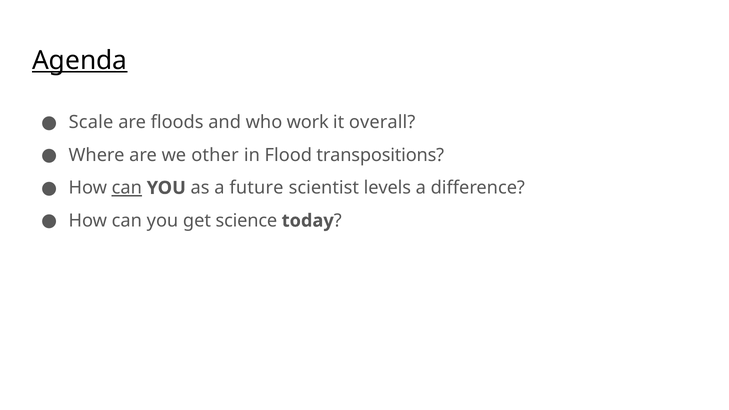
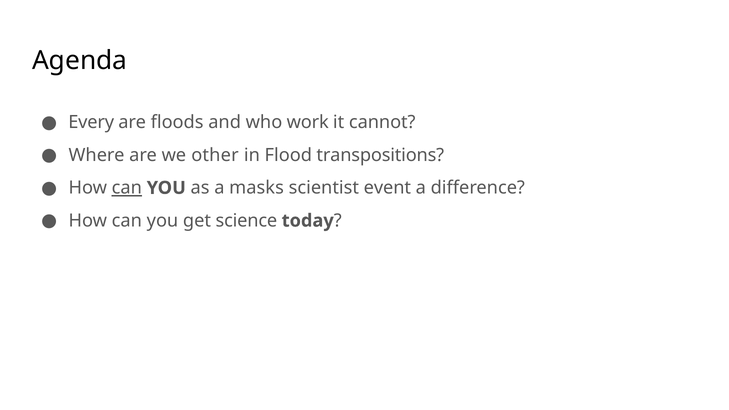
Agenda underline: present -> none
Scale: Scale -> Every
overall: overall -> cannot
future: future -> masks
levels: levels -> event
